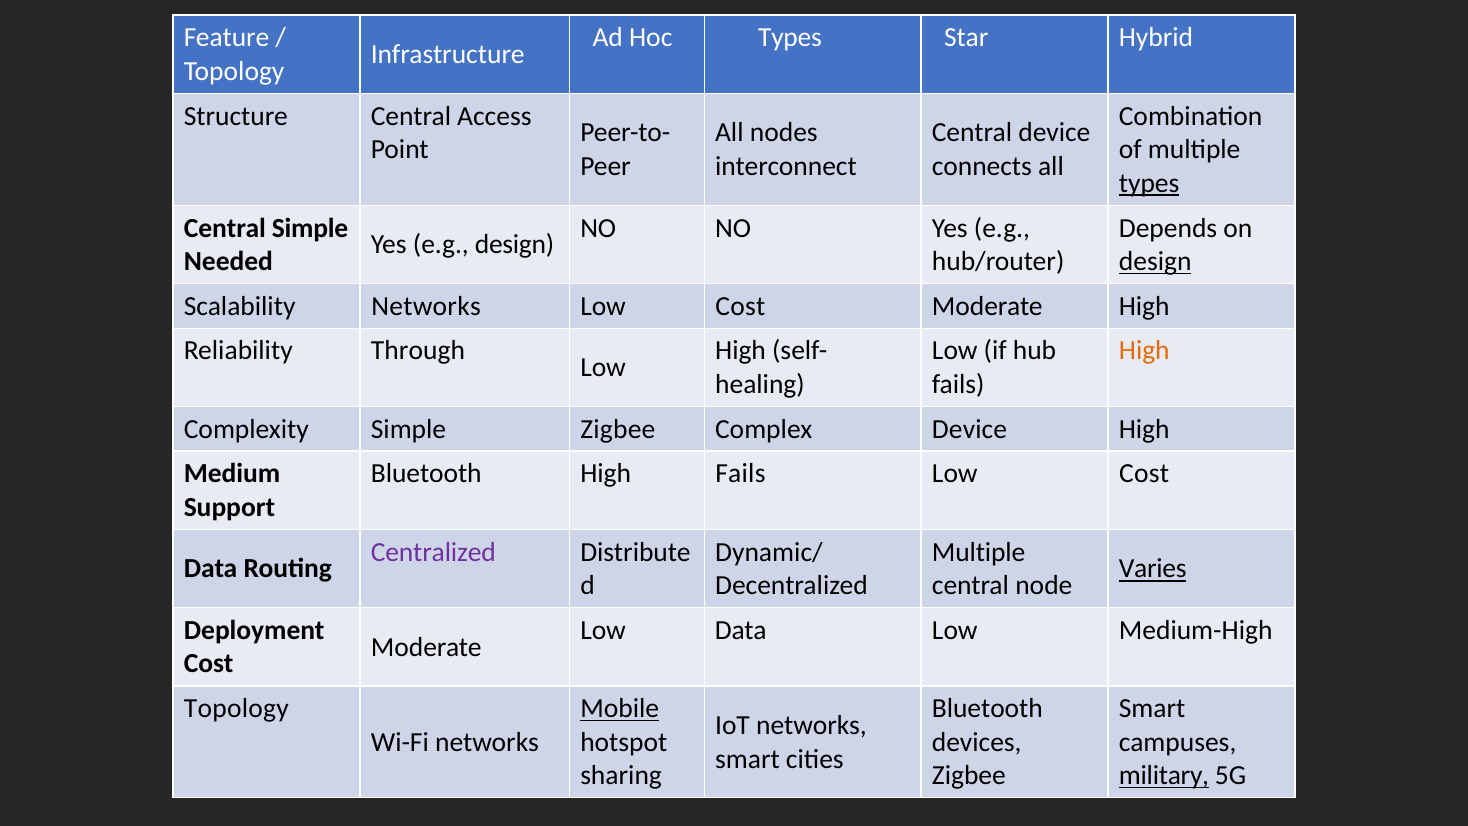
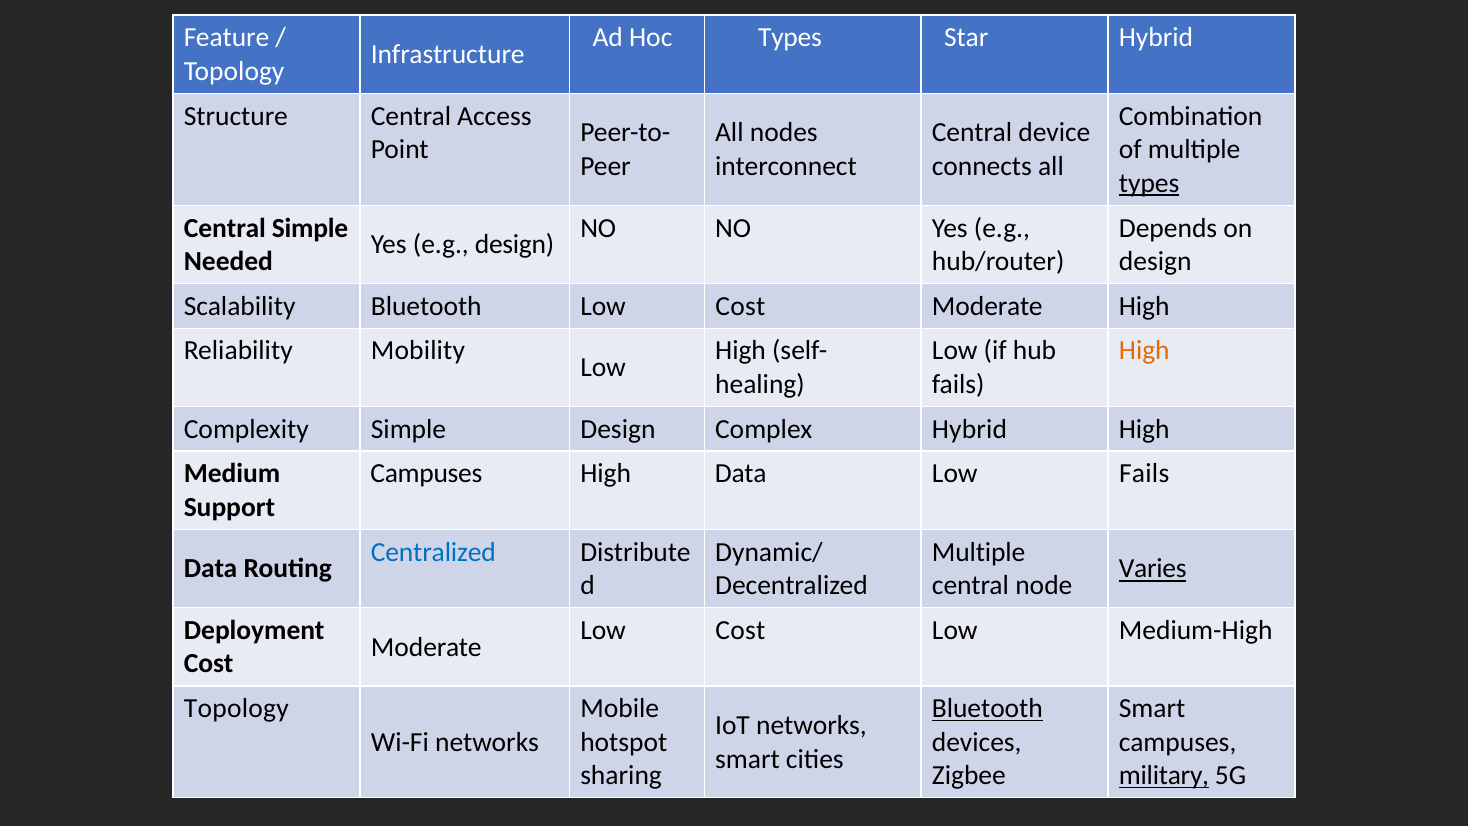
design at (1155, 261) underline: present -> none
Scalability Networks: Networks -> Bluetooth
Through: Through -> Mobility
Simple Zigbee: Zigbee -> Design
Complex Device: Device -> Hybrid
Bluetooth at (426, 474): Bluetooth -> Campuses
High Fails: Fails -> Data
Cost at (1144, 474): Cost -> Fails
Centralized colour: purple -> blue
Data at (741, 630): Data -> Cost
Mobile underline: present -> none
Bluetooth at (987, 708) underline: none -> present
